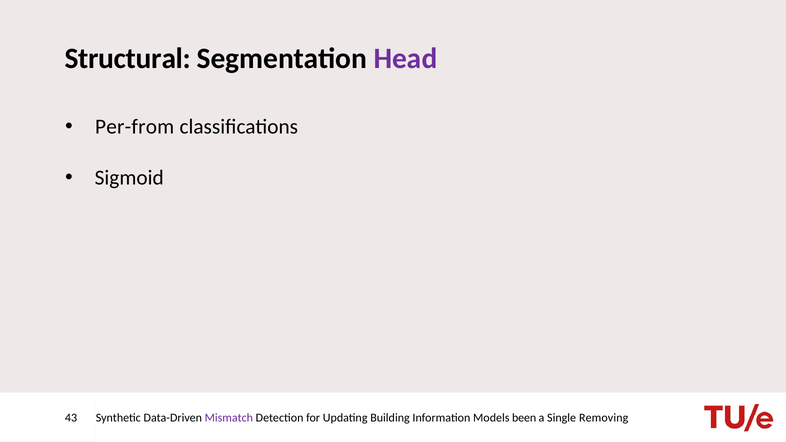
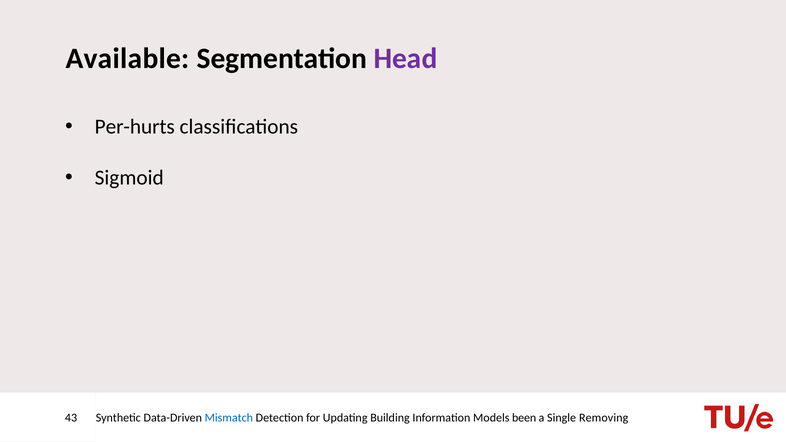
Structural: Structural -> Available
Per-from: Per-from -> Per-hurts
Mismatch colour: purple -> blue
